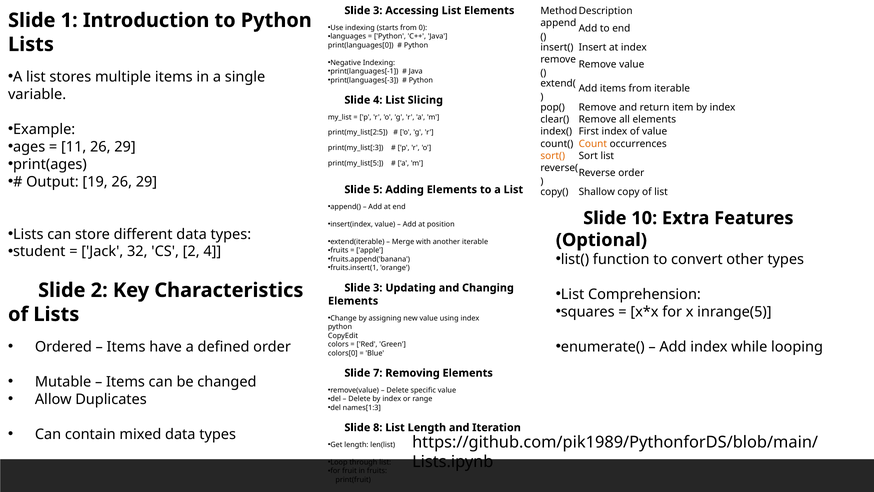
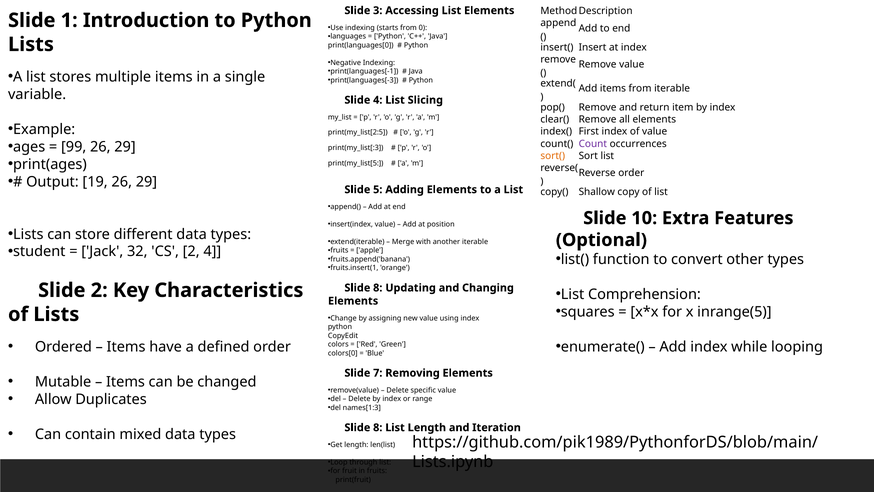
11: 11 -> 99
Count colour: orange -> purple
3 at (378, 288): 3 -> 8
